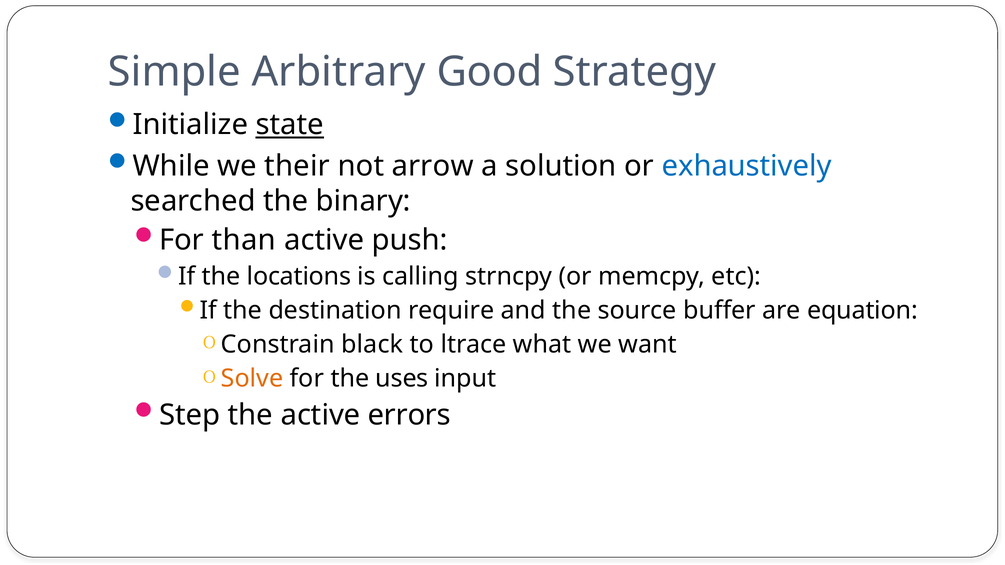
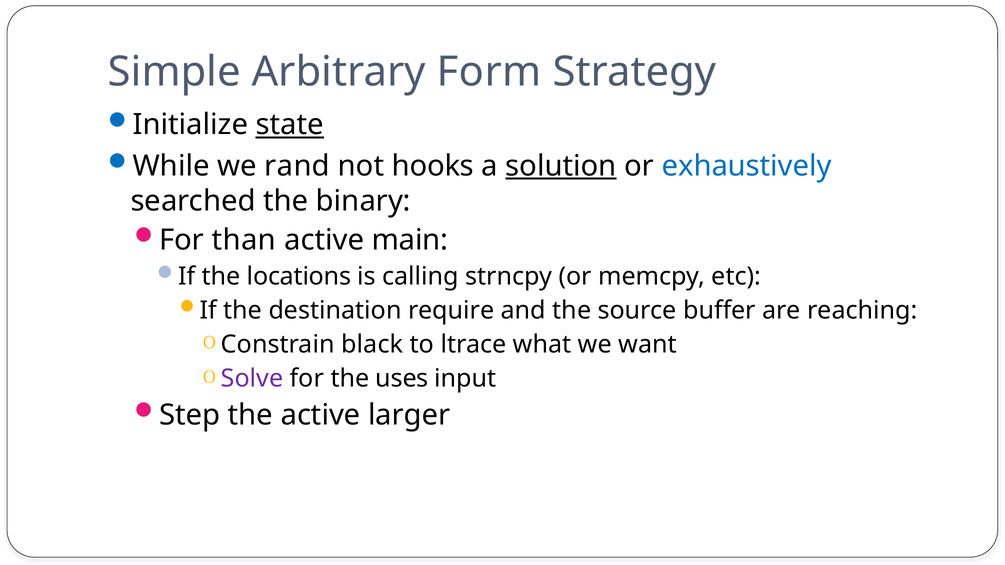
Good: Good -> Form
their: their -> rand
arrow: arrow -> hooks
solution underline: none -> present
push: push -> main
equation: equation -> reaching
Solve colour: orange -> purple
errors: errors -> larger
